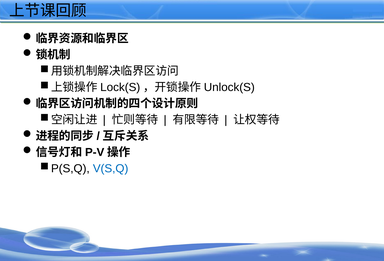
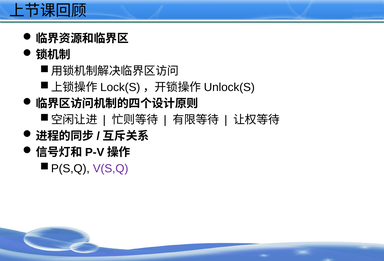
V(S,Q colour: blue -> purple
